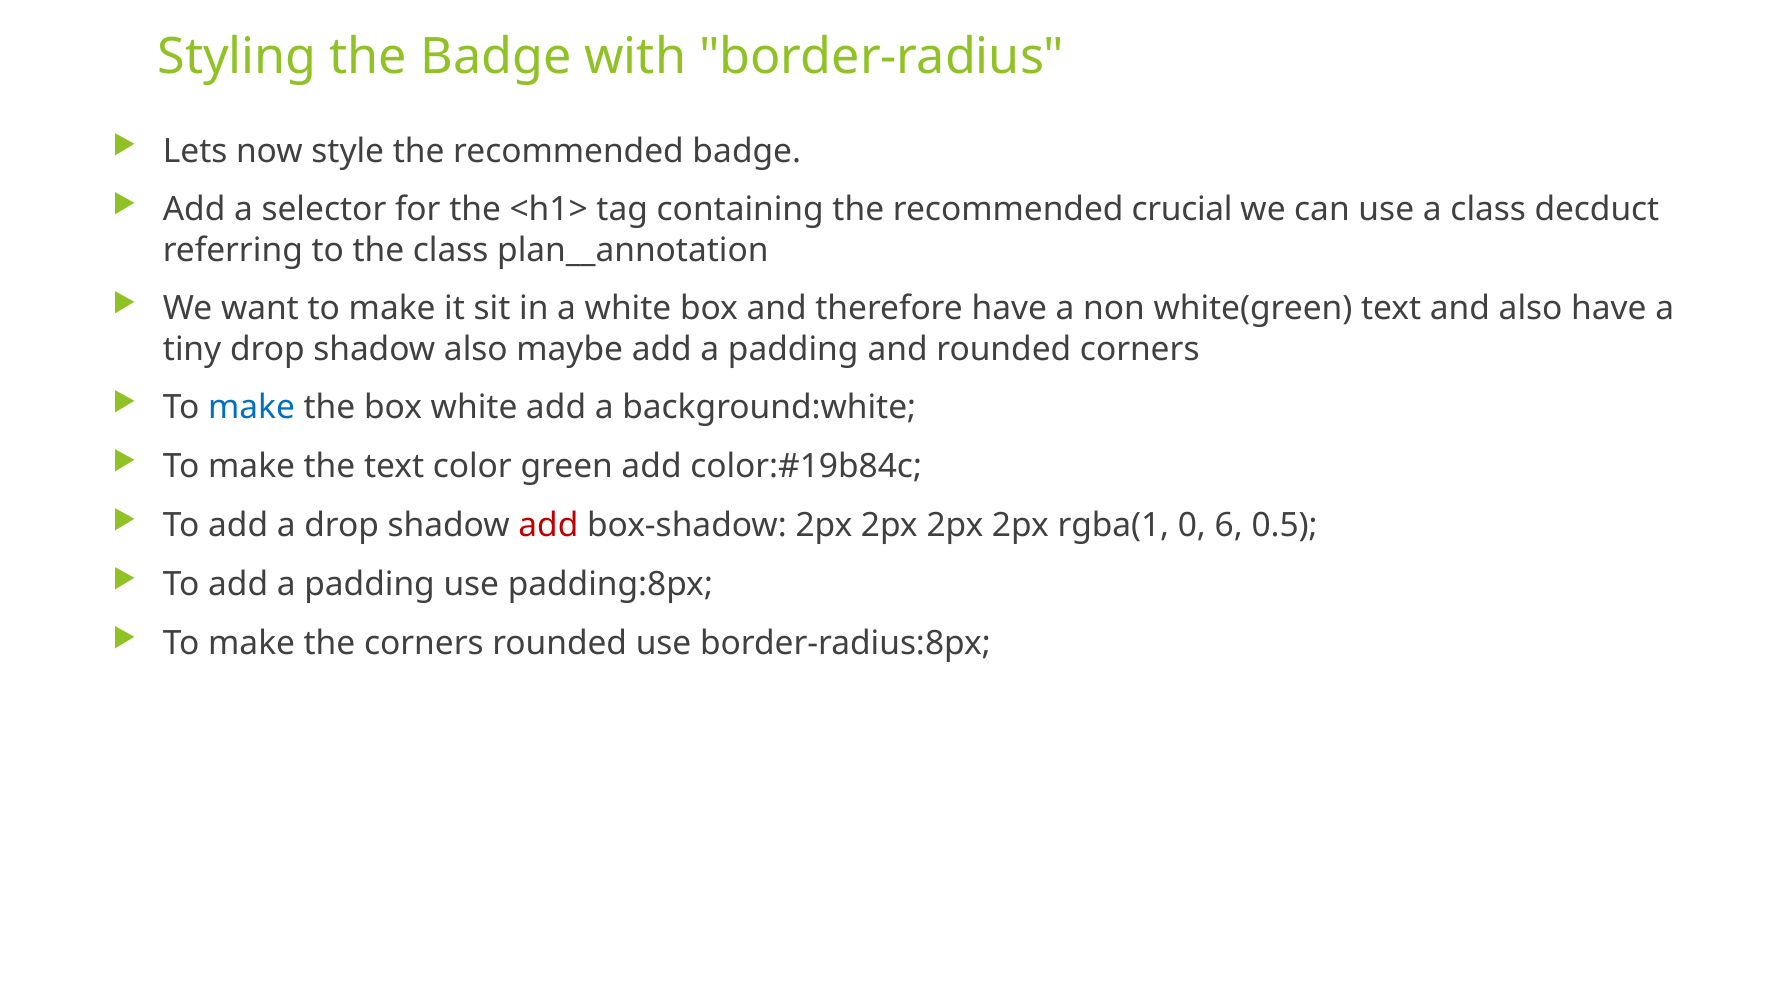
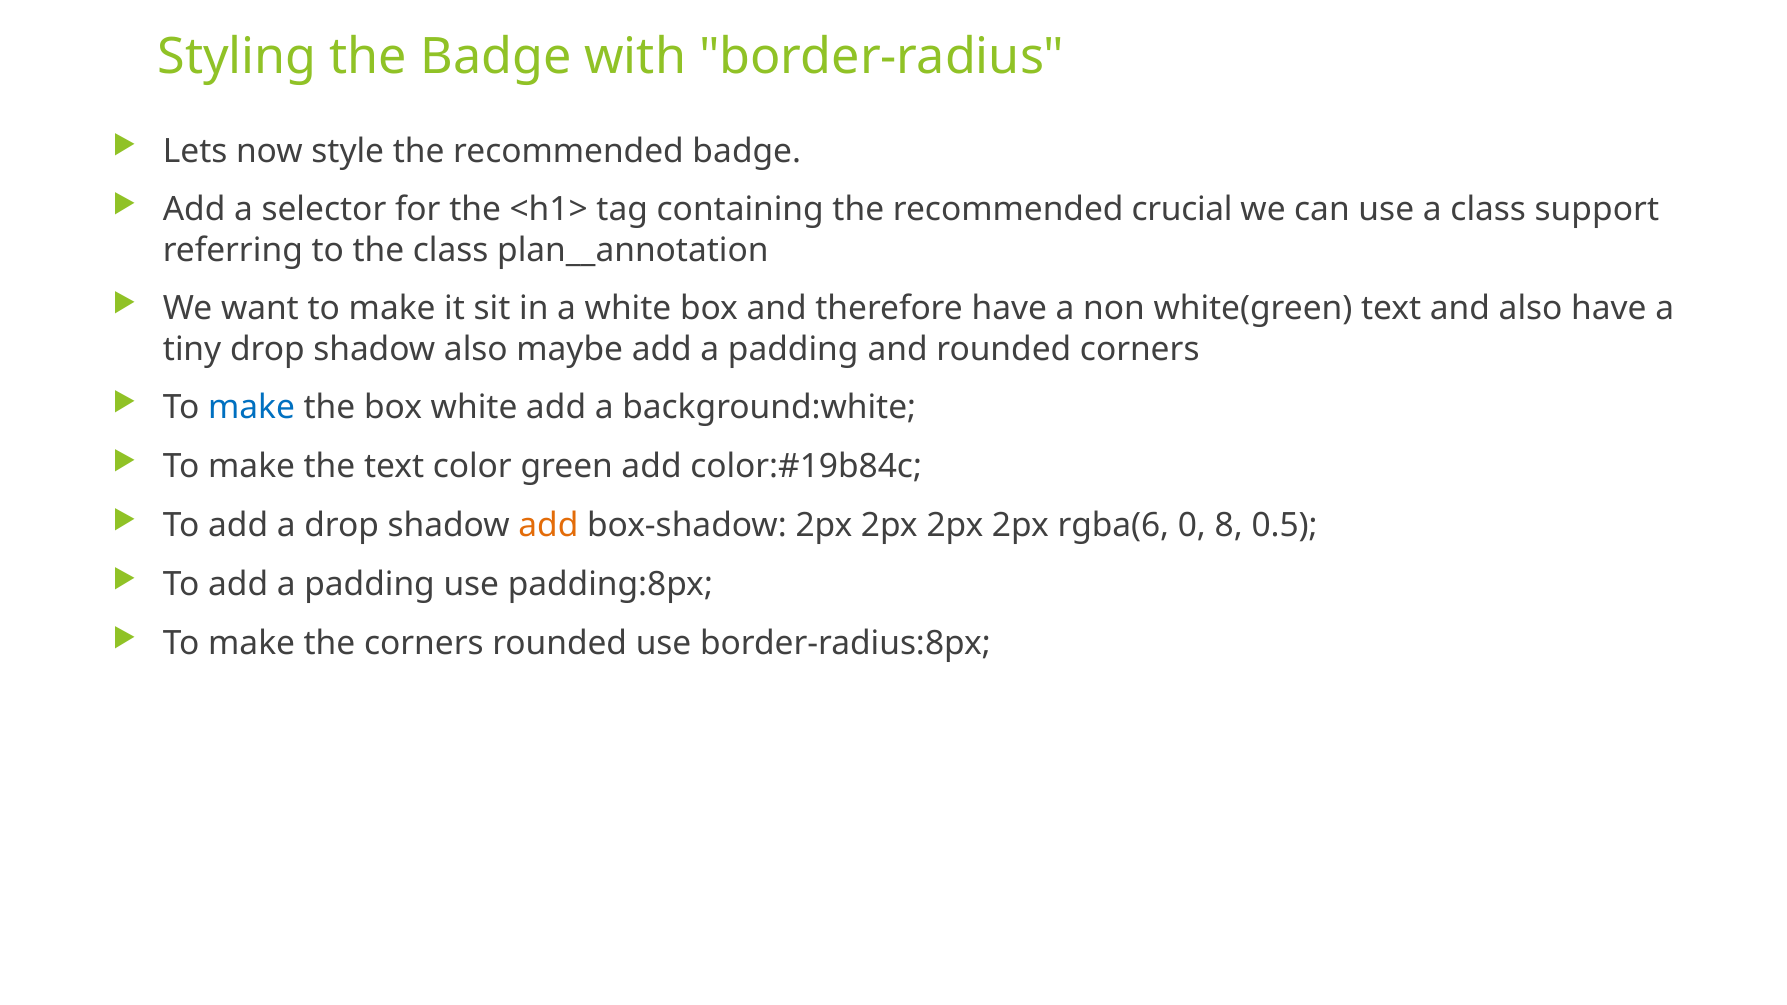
decduct: decduct -> support
add at (548, 526) colour: red -> orange
rgba(1: rgba(1 -> rgba(6
6: 6 -> 8
